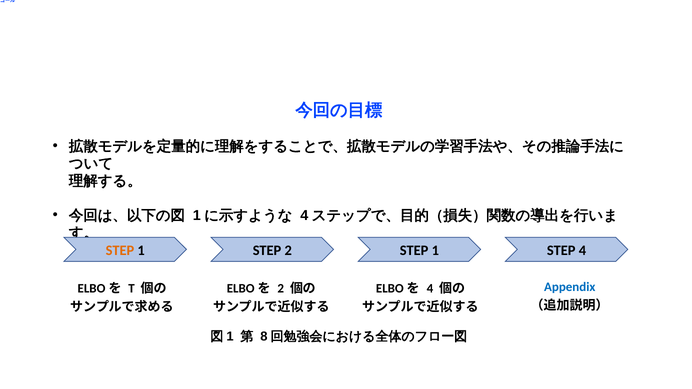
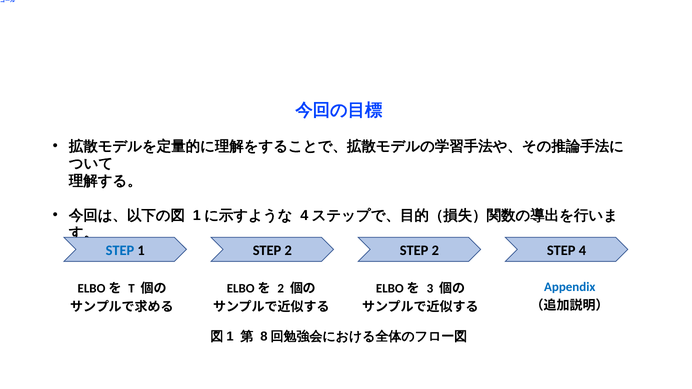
STEP at (120, 251) colour: orange -> blue
2 STEP 1: 1 -> 2
4 at (430, 289): 4 -> 3
